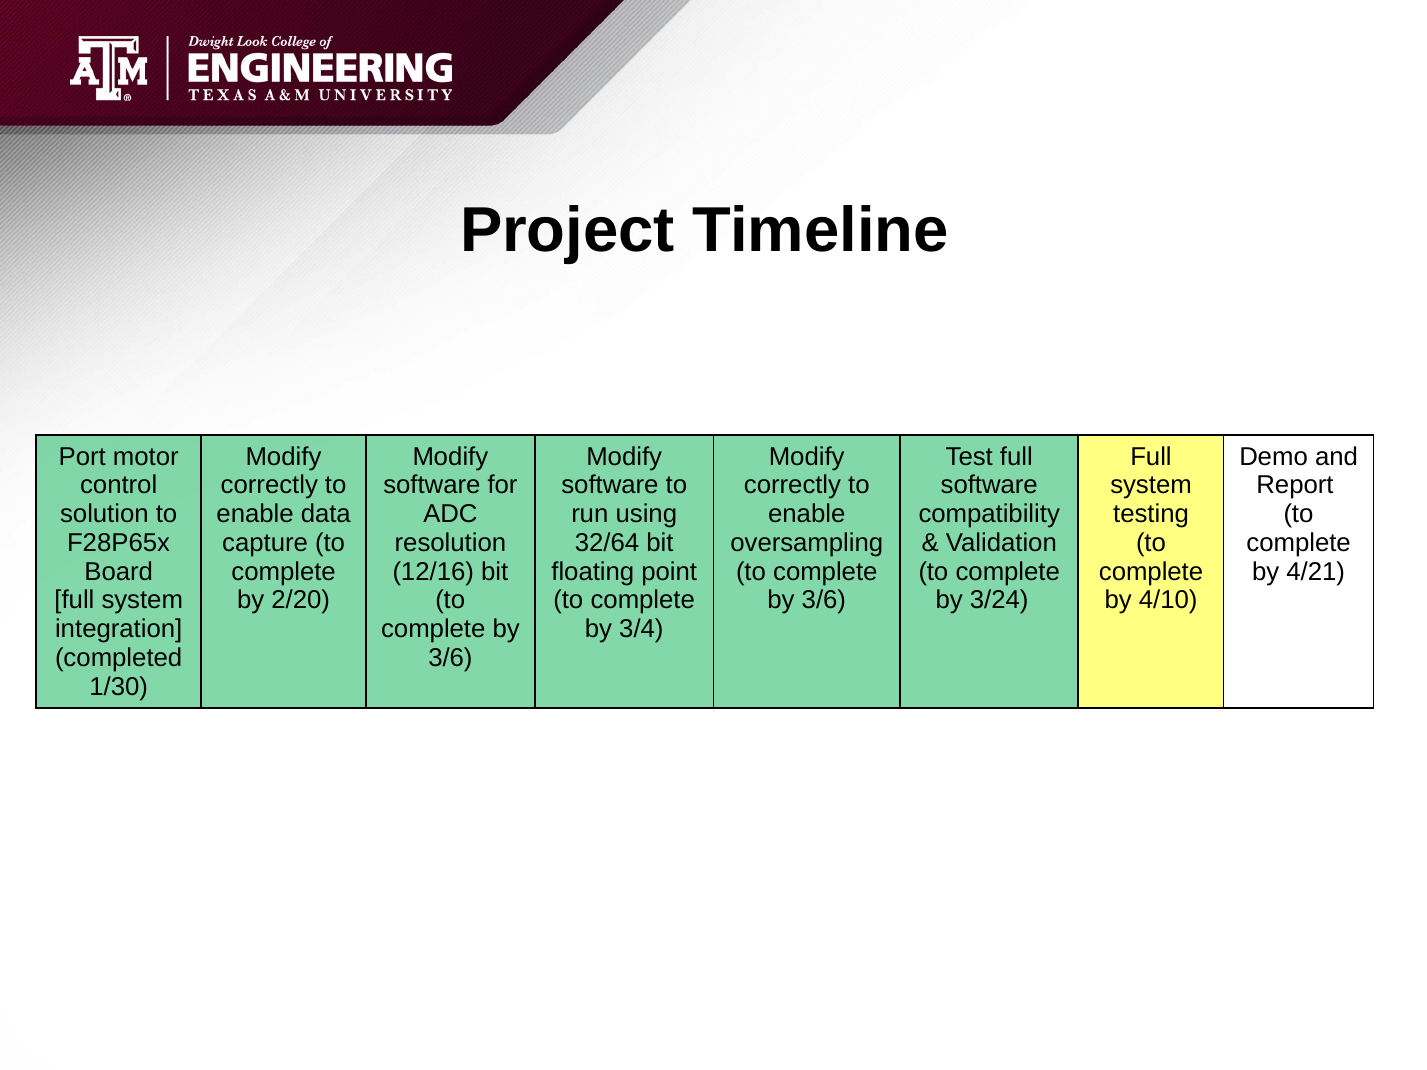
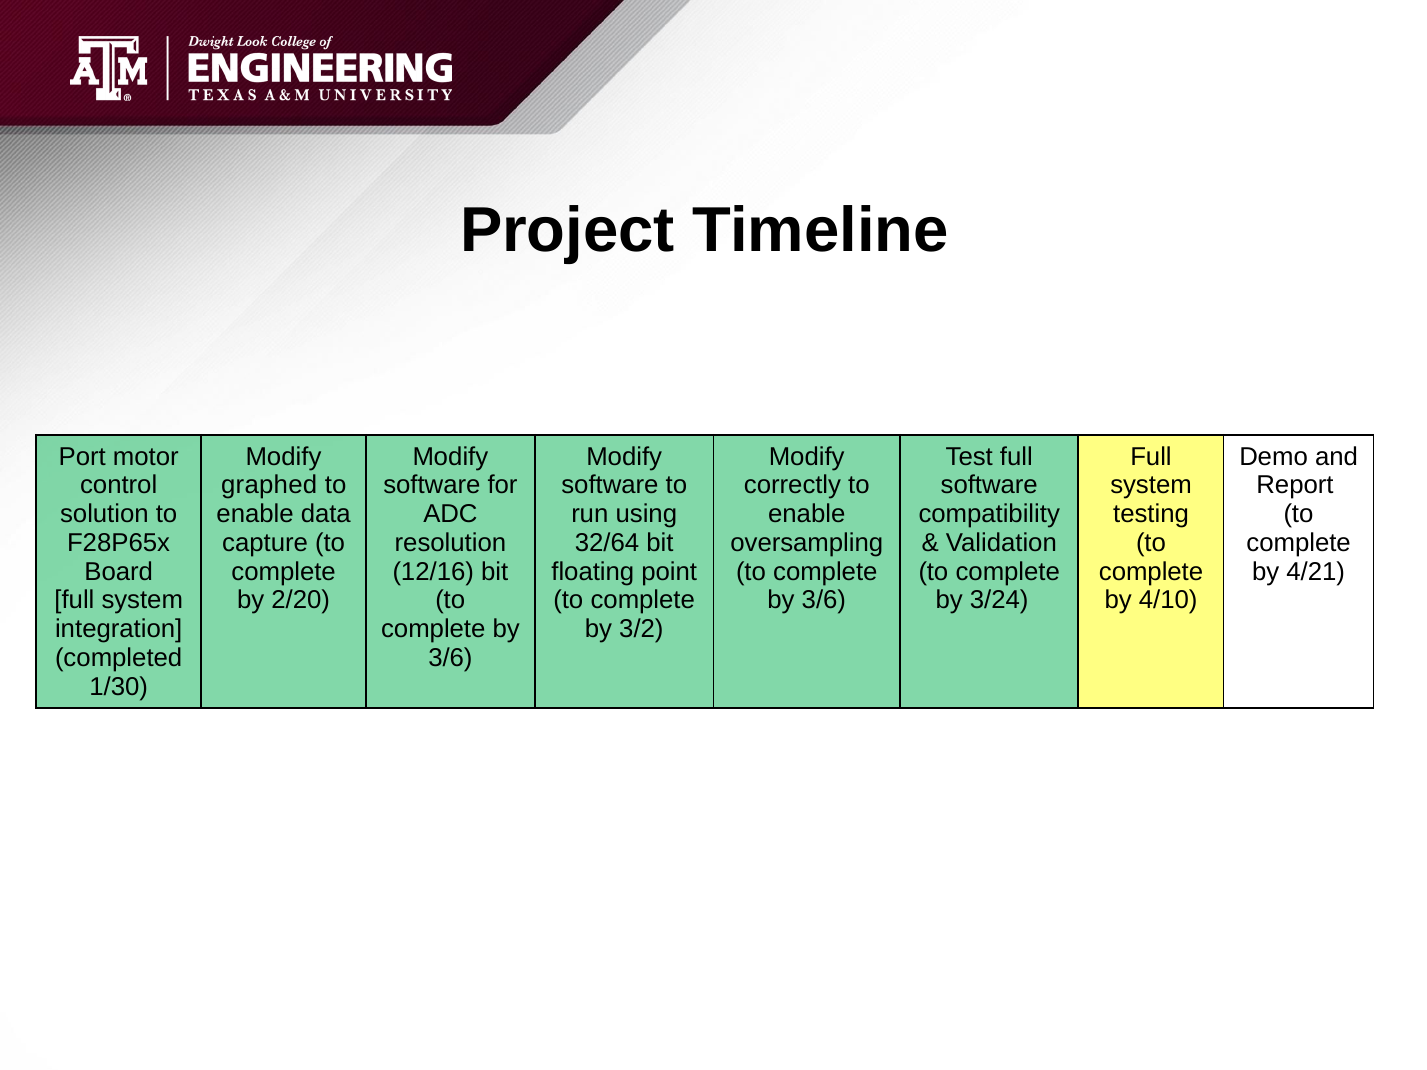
correctly at (269, 486): correctly -> graphed
3/4: 3/4 -> 3/2
